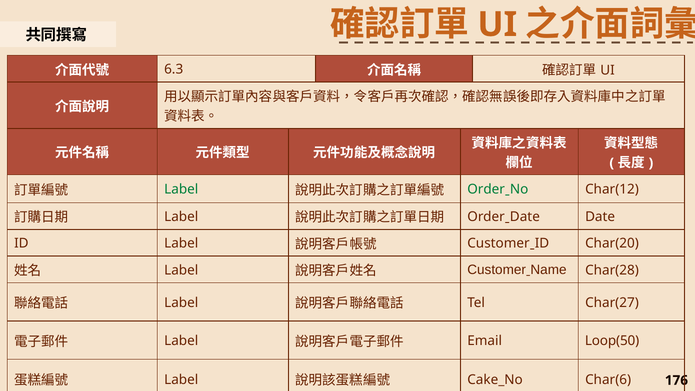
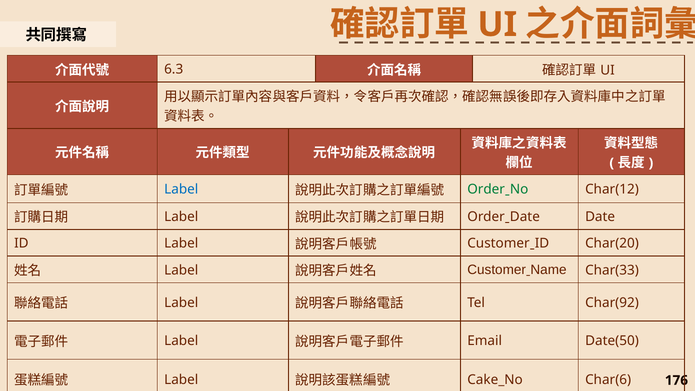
Label at (181, 190) colour: green -> blue
Char(28: Char(28 -> Char(33
Char(27: Char(27 -> Char(92
Loop(50: Loop(50 -> Date(50
